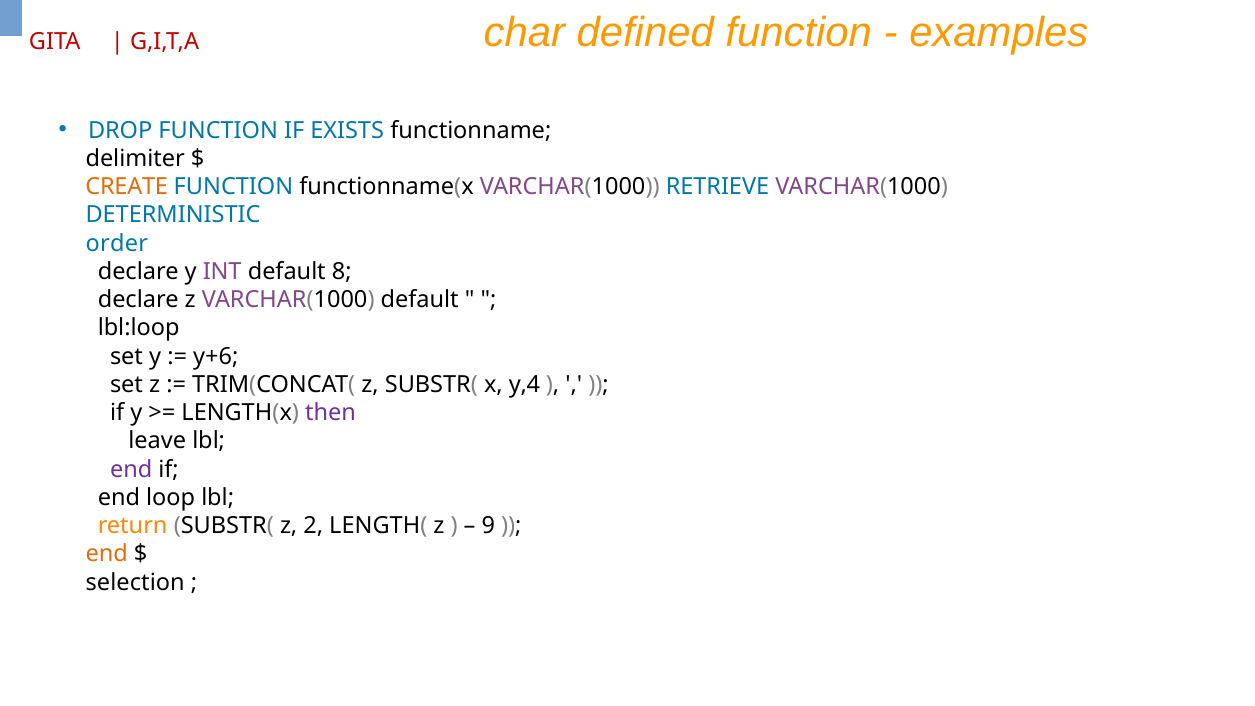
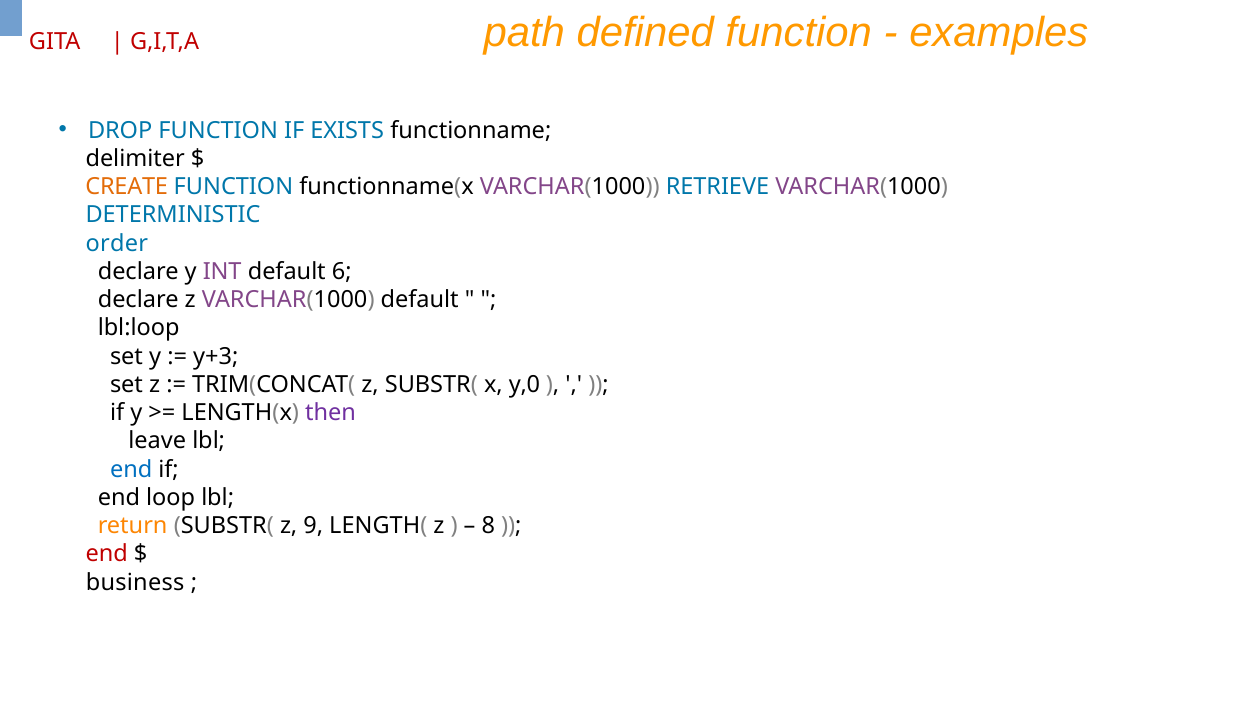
char: char -> path
8: 8 -> 6
y+6: y+6 -> y+3
y,4: y,4 -> y,0
end at (131, 469) colour: purple -> blue
2: 2 -> 9
9: 9 -> 8
end at (107, 554) colour: orange -> red
selection: selection -> business
